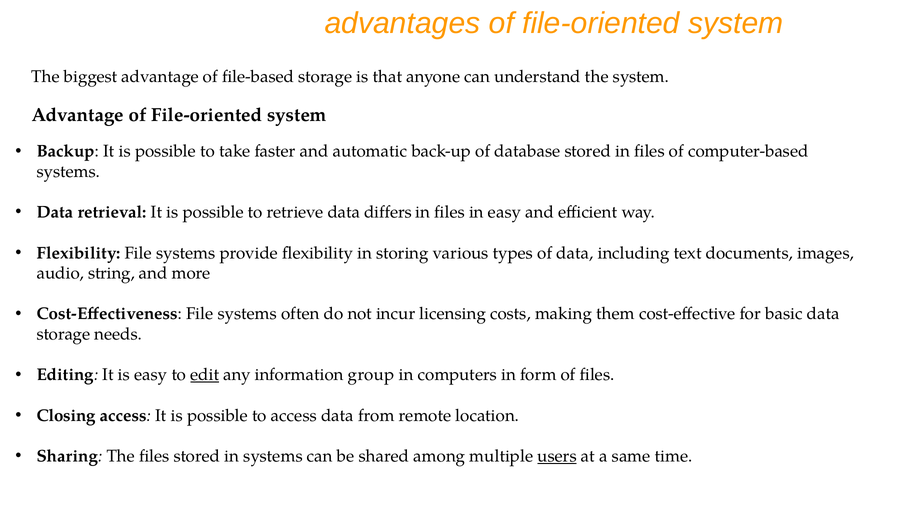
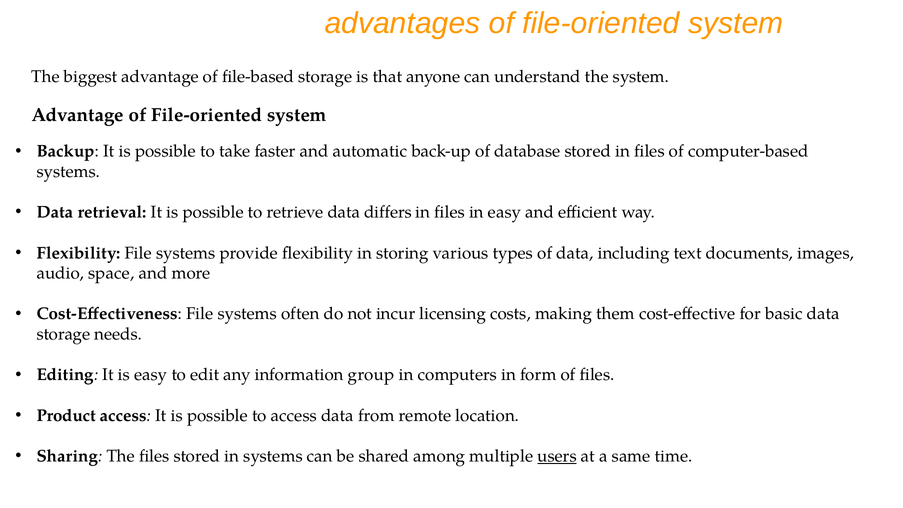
string: string -> space
edit underline: present -> none
Closing: Closing -> Product
